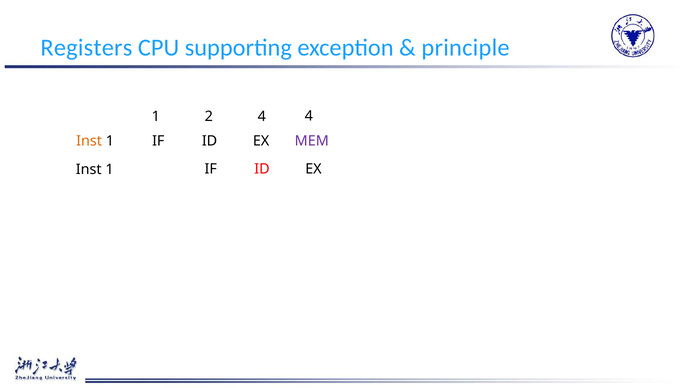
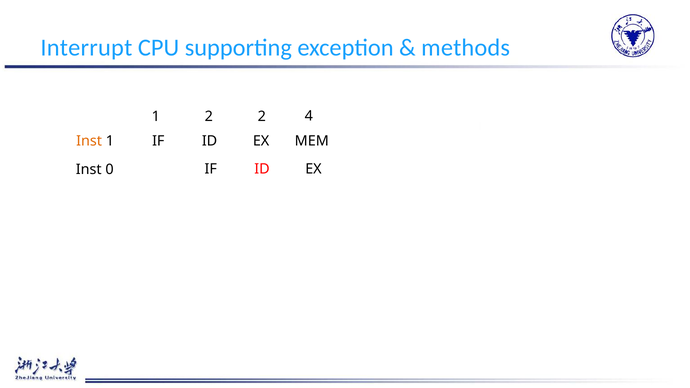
Registers: Registers -> Interrupt
principle: principle -> methods
2 4: 4 -> 2
MEM colour: purple -> black
1 at (110, 170): 1 -> 0
